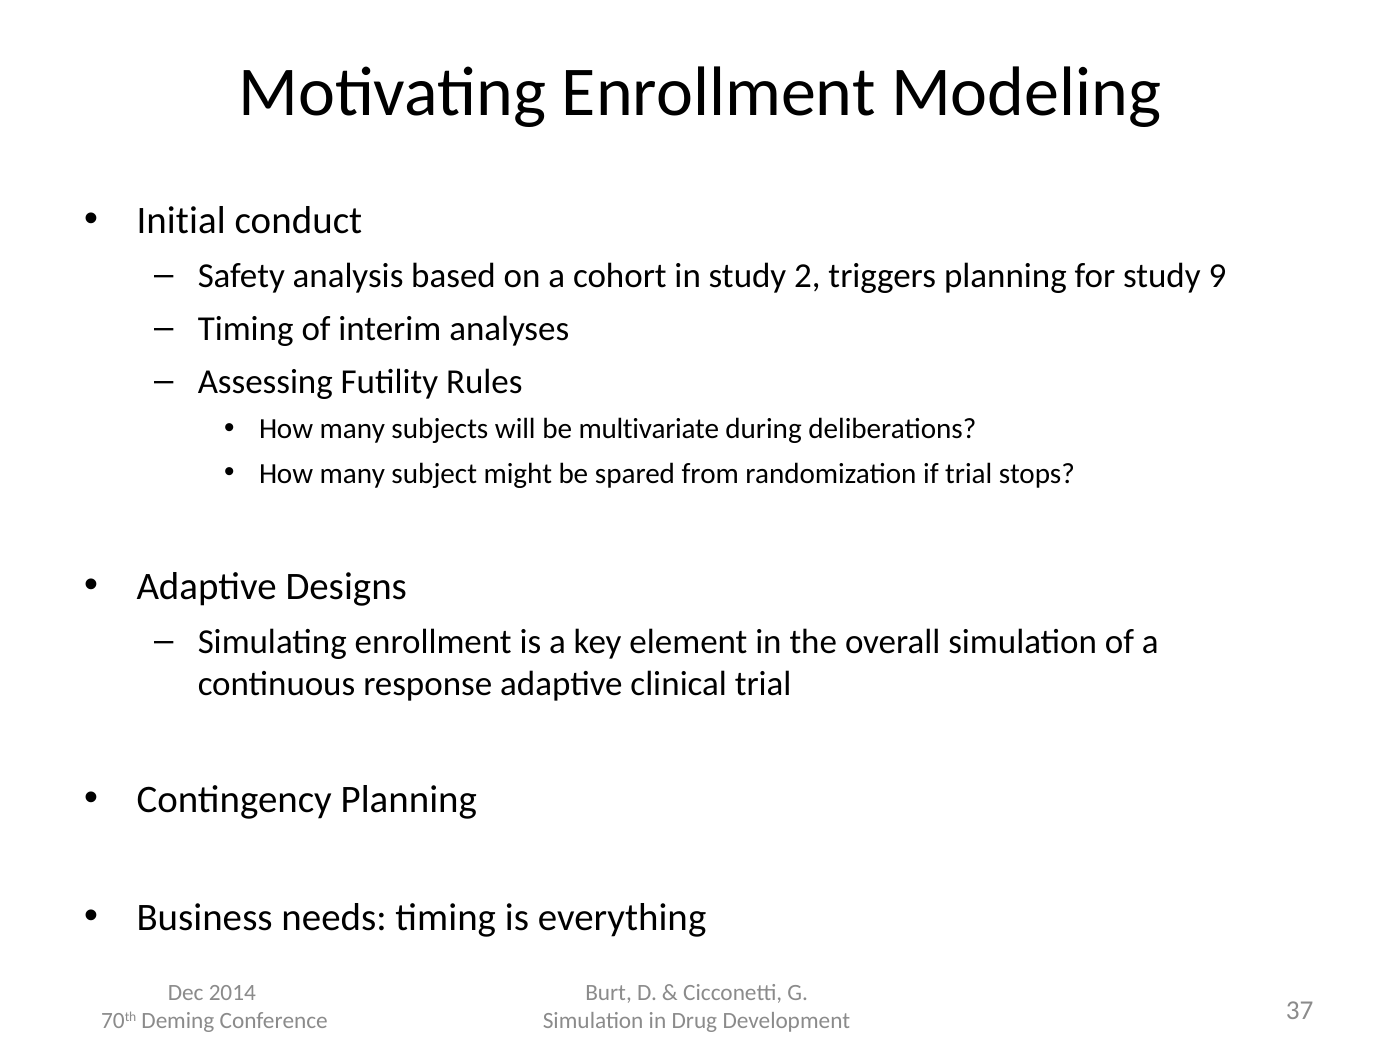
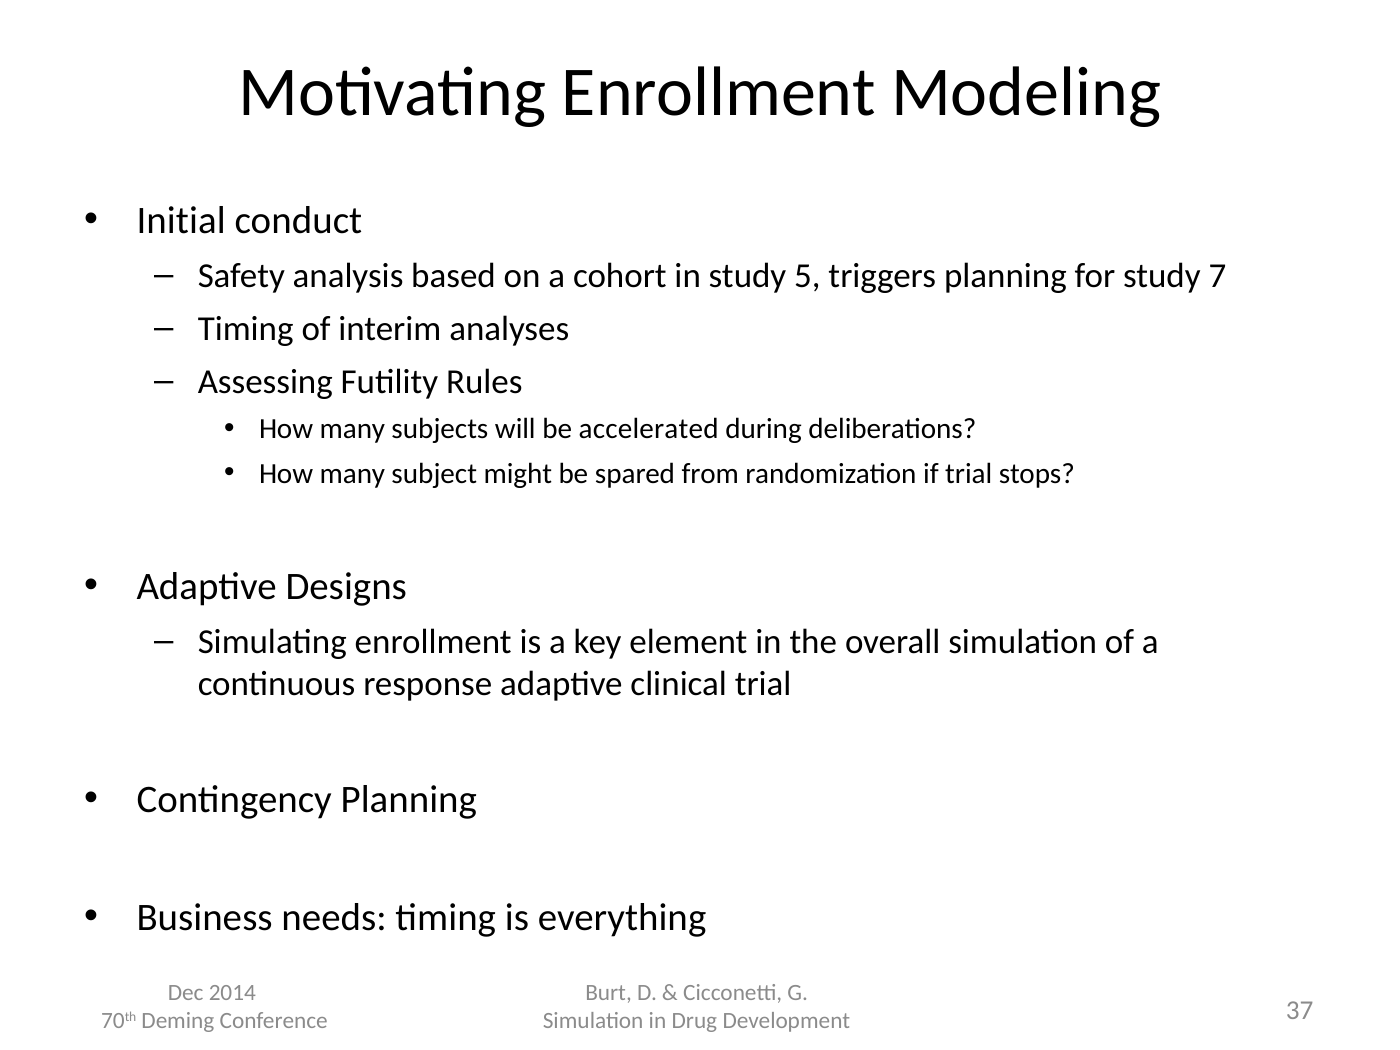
2: 2 -> 5
9: 9 -> 7
multivariate: multivariate -> accelerated
